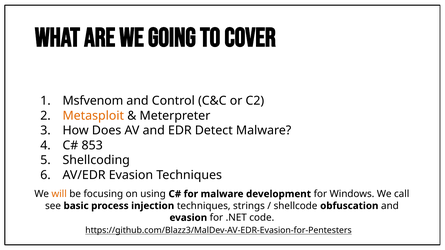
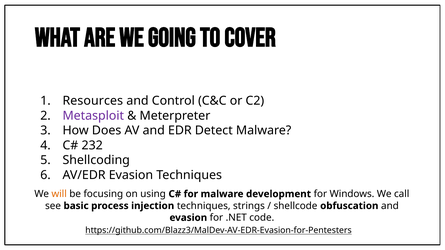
Msfvenom: Msfvenom -> Resources
Metasploit colour: orange -> purple
853: 853 -> 232
